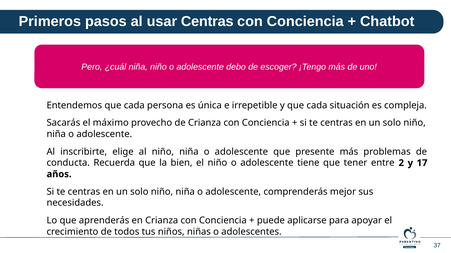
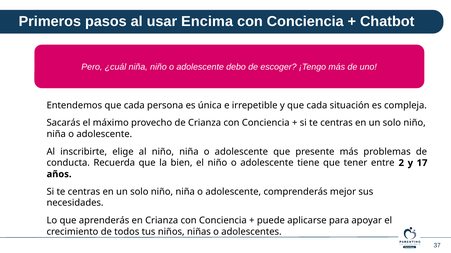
usar Centras: Centras -> Encima
